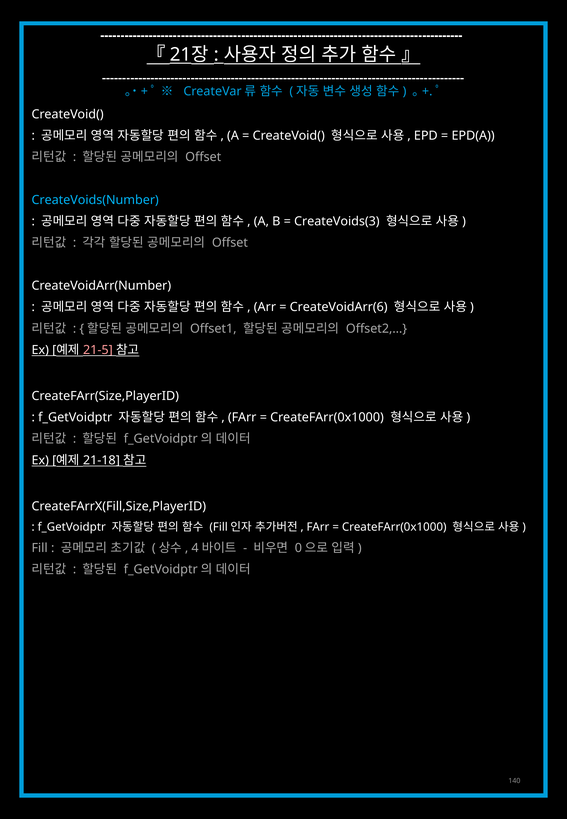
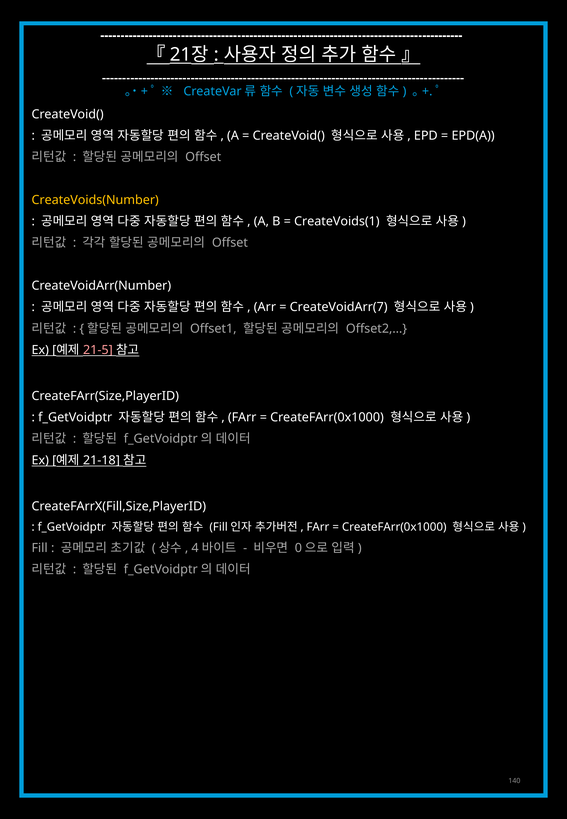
CreateVoids(Number colour: light blue -> yellow
CreateVoids(3: CreateVoids(3 -> CreateVoids(1
CreateVoidArr(6: CreateVoidArr(6 -> CreateVoidArr(7
